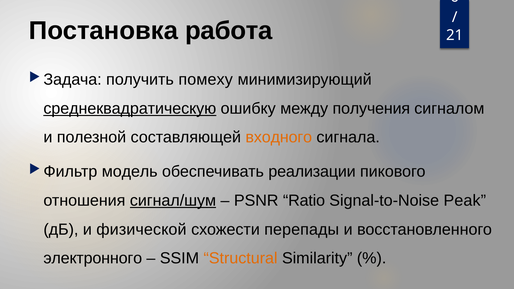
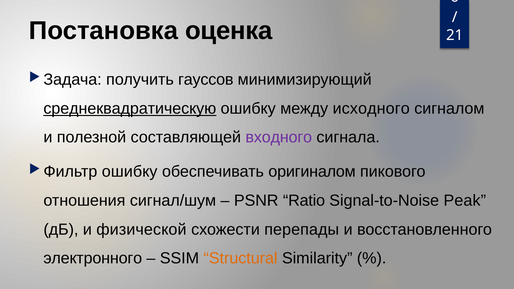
работа: работа -> оценка
помеху: помеху -> гауссов
получения: получения -> исходного
входного colour: orange -> purple
модель at (130, 172): модель -> ошибку
реализации: реализации -> оригиналом
сигнал/шум underline: present -> none
